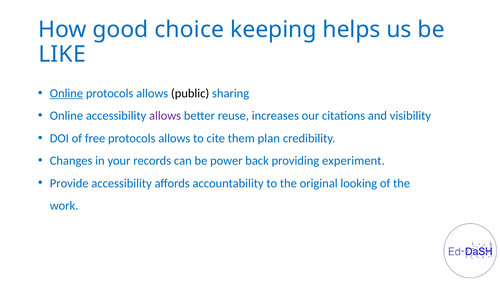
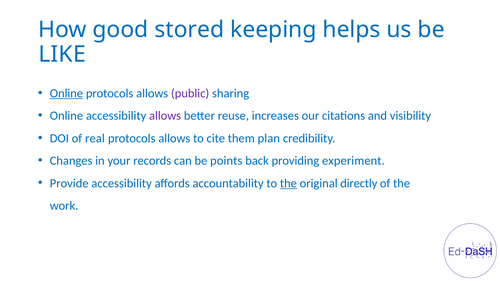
choice: choice -> stored
public colour: black -> purple
free: free -> real
power: power -> points
the at (288, 183) underline: none -> present
looking: looking -> directly
